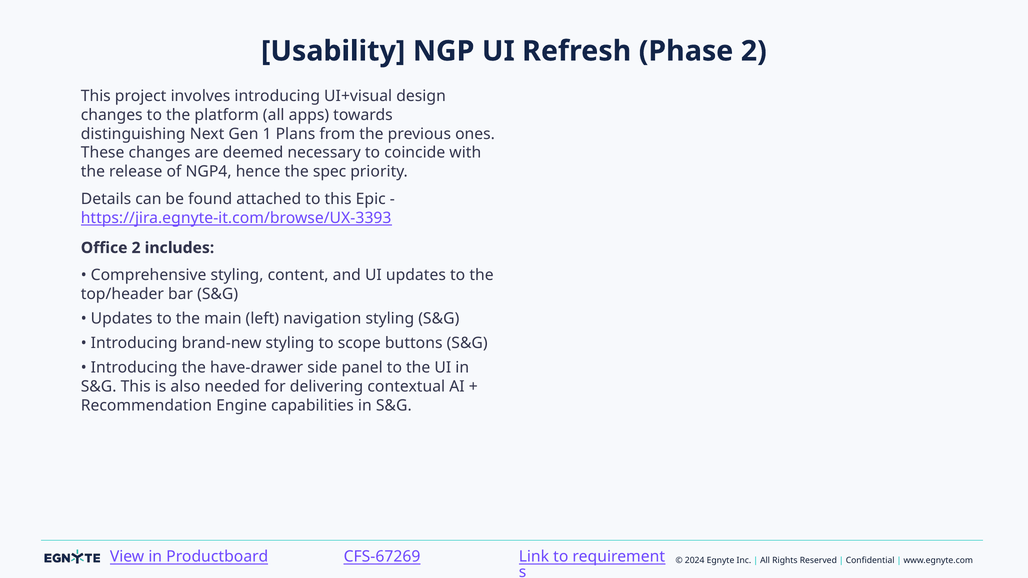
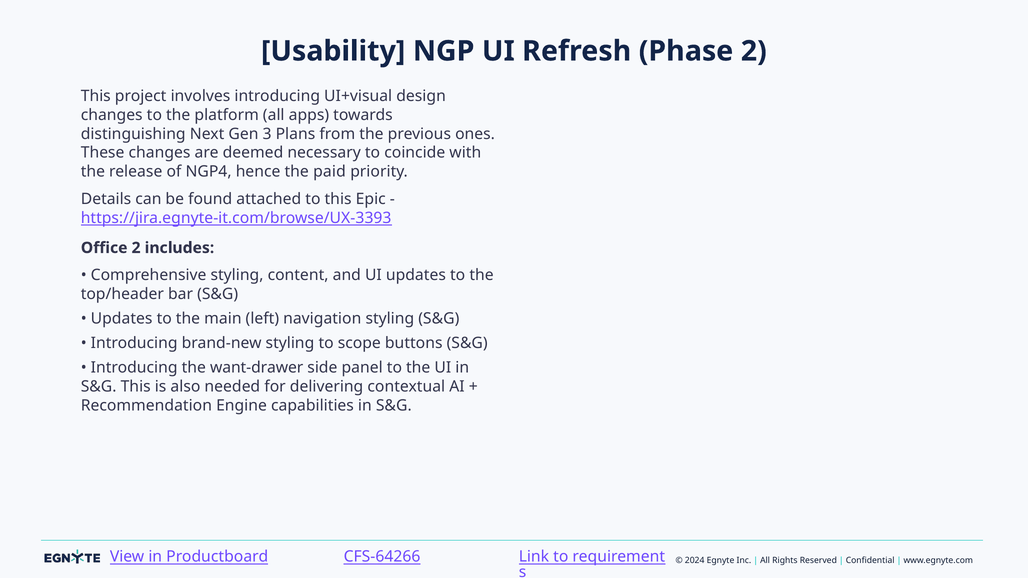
1: 1 -> 3
spec: spec -> paid
have-drawer: have-drawer -> want-drawer
CFS-67269: CFS-67269 -> CFS-64266
